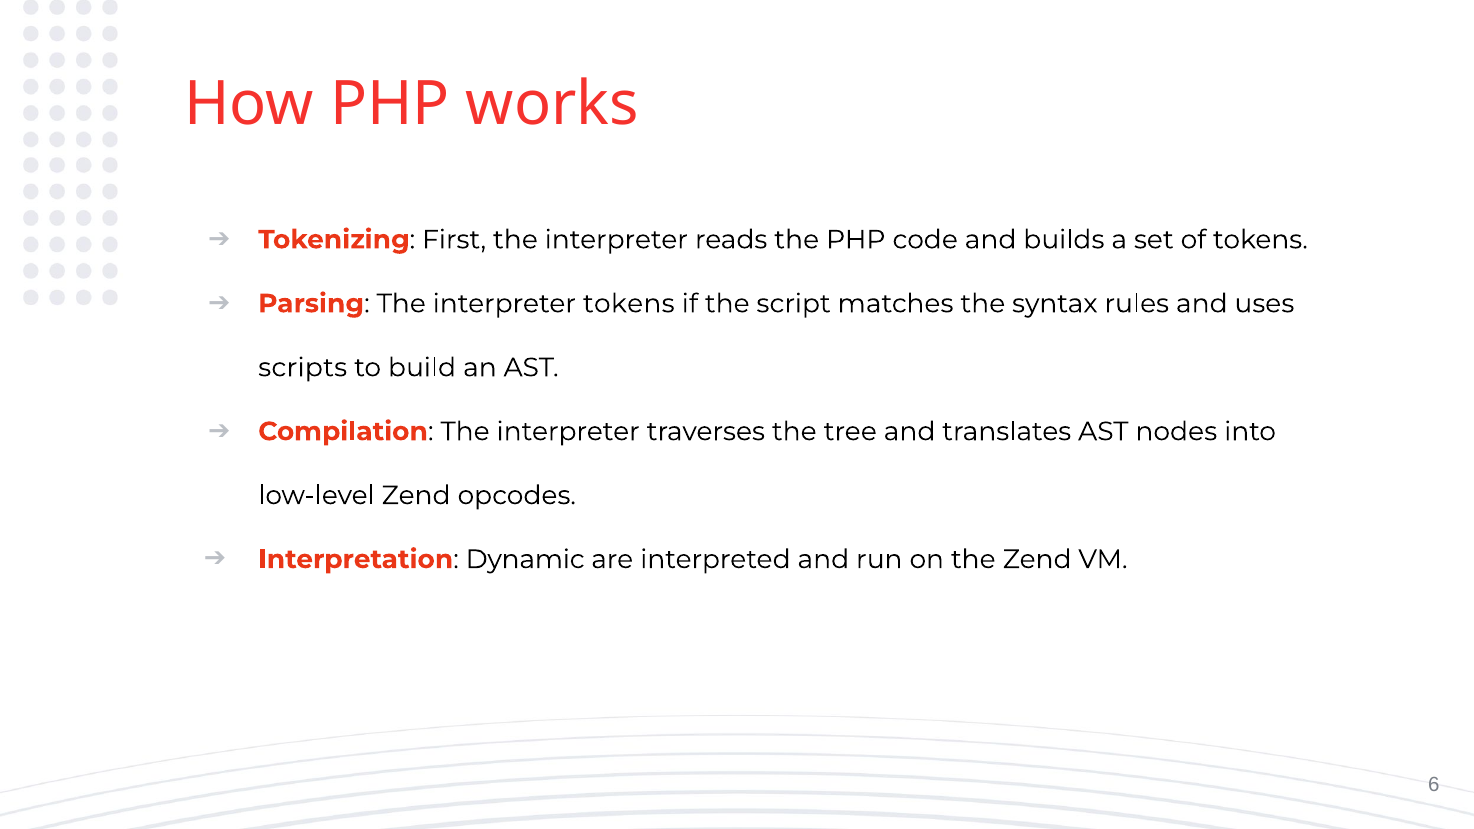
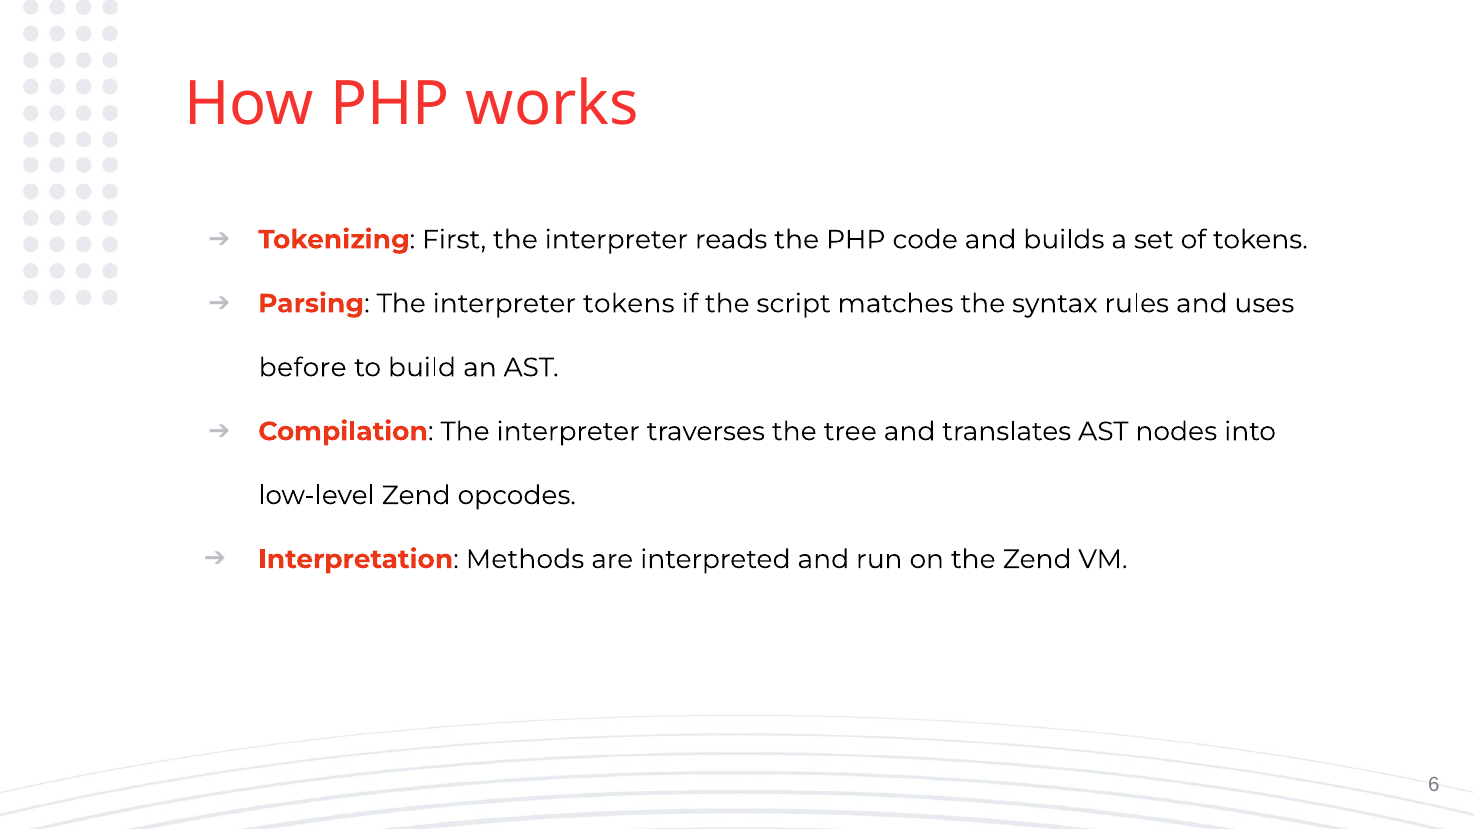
scripts: scripts -> before
Dynamic: Dynamic -> Methods
